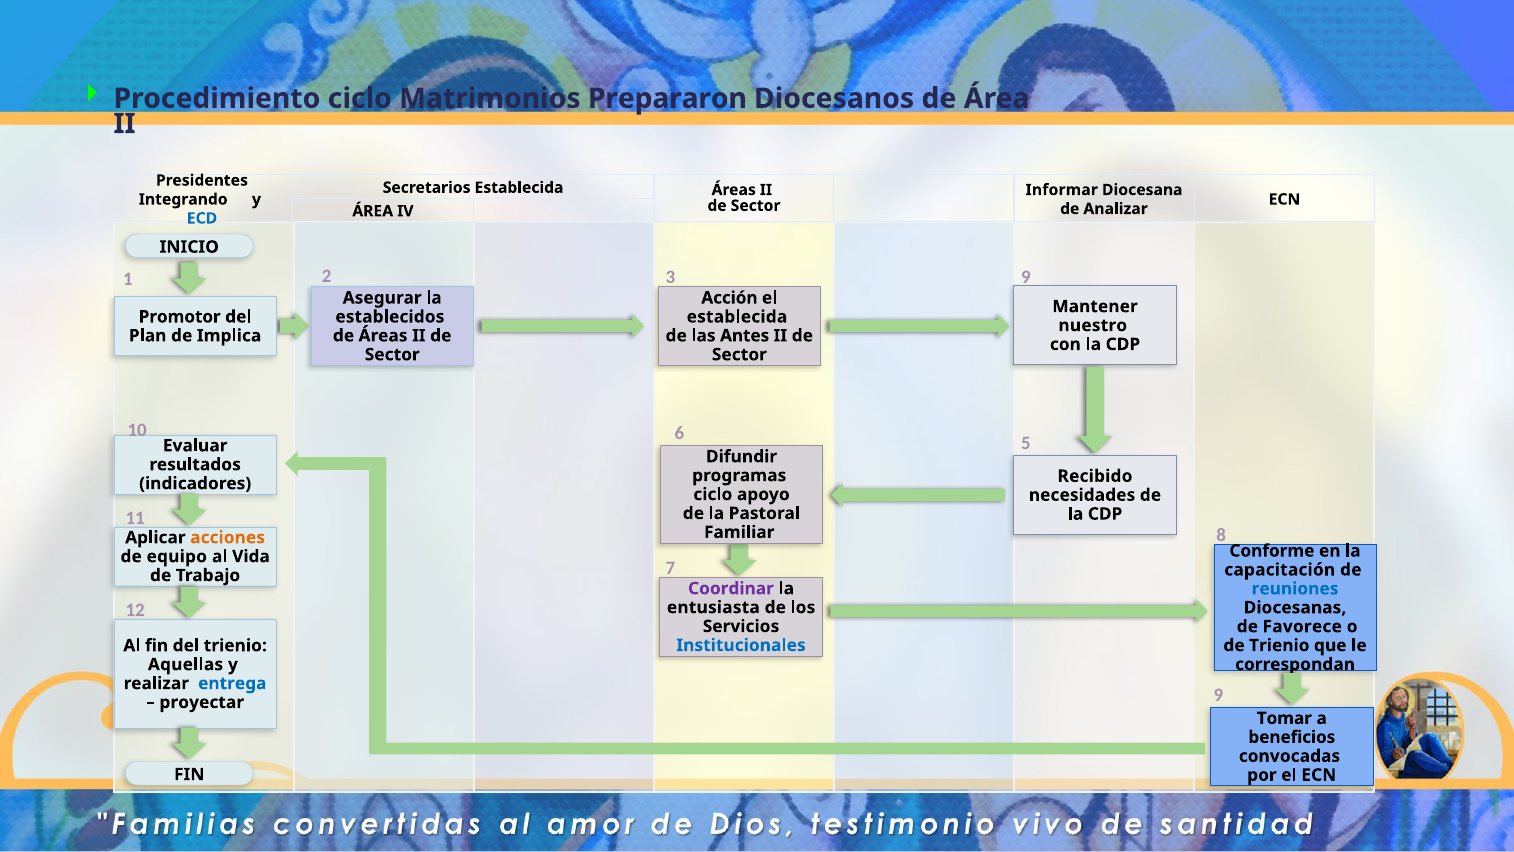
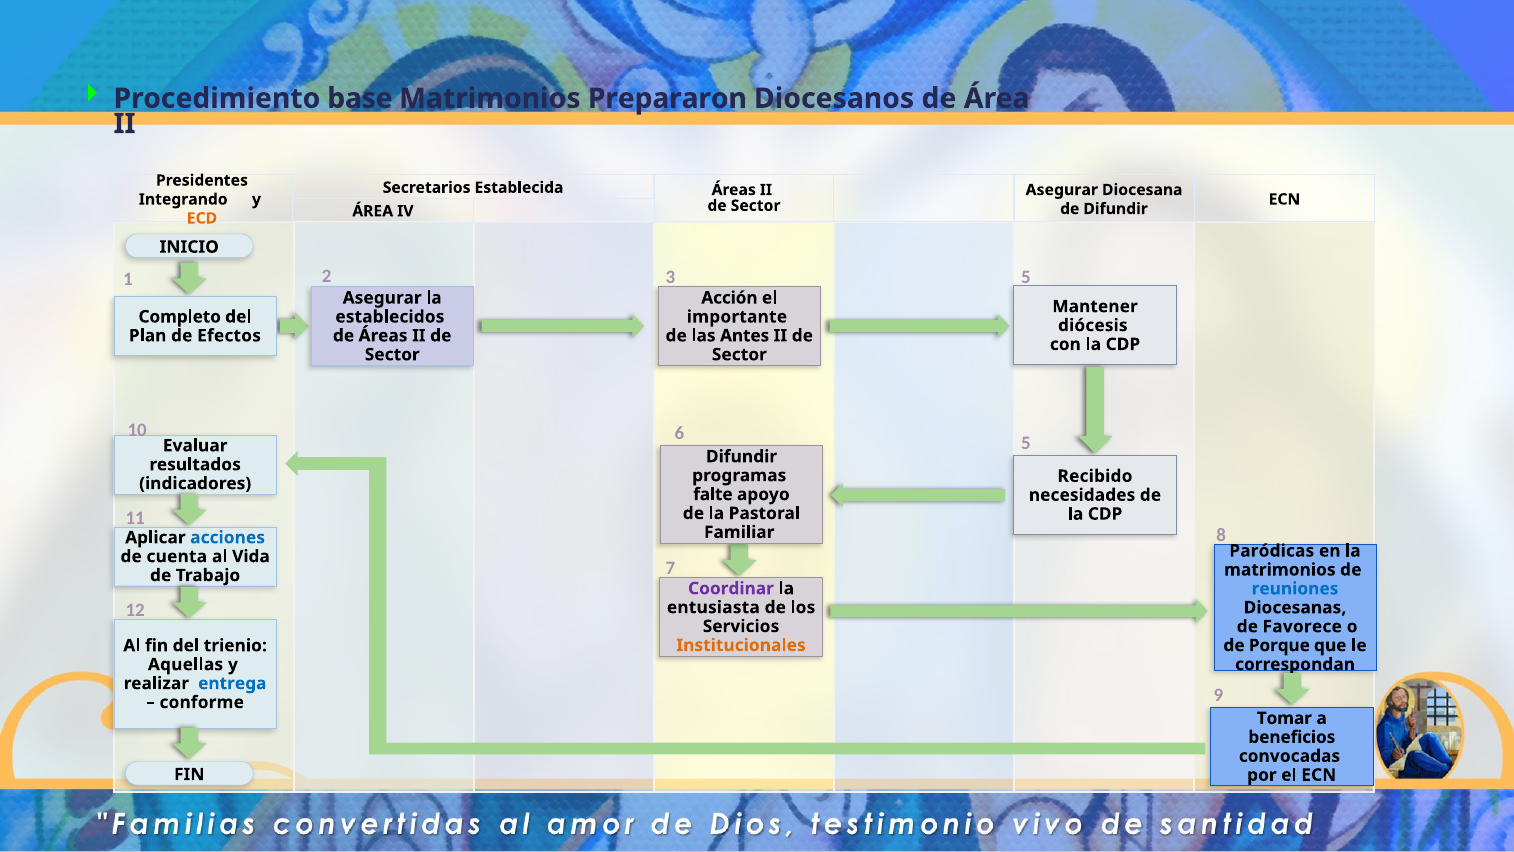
Procedimiento ciclo: ciclo -> base
Informar at (1062, 190): Informar -> Asegurar
de Analizar: Analizar -> Difundir
ECD colour: blue -> orange
9 at (1026, 277): 9 -> 5
Promotor: Promotor -> Completo
establecida at (737, 317): establecida -> importante
nuestro: nuestro -> diócesis
Implica: Implica -> Efectos
ciclo at (713, 494): ciclo -> falte
acciones colour: orange -> blue
Conforme: Conforme -> Paródicas
equipo: equipo -> cuenta
capacitación at (1280, 570): capacitación -> matrimonios
Institucionales colour: blue -> orange
de Trienio: Trienio -> Porque
proyectar: proyectar -> conforme
